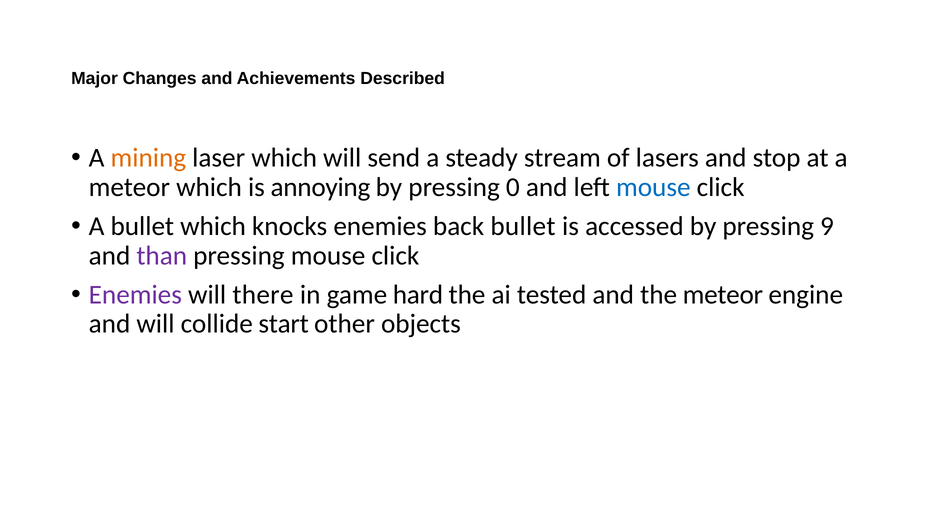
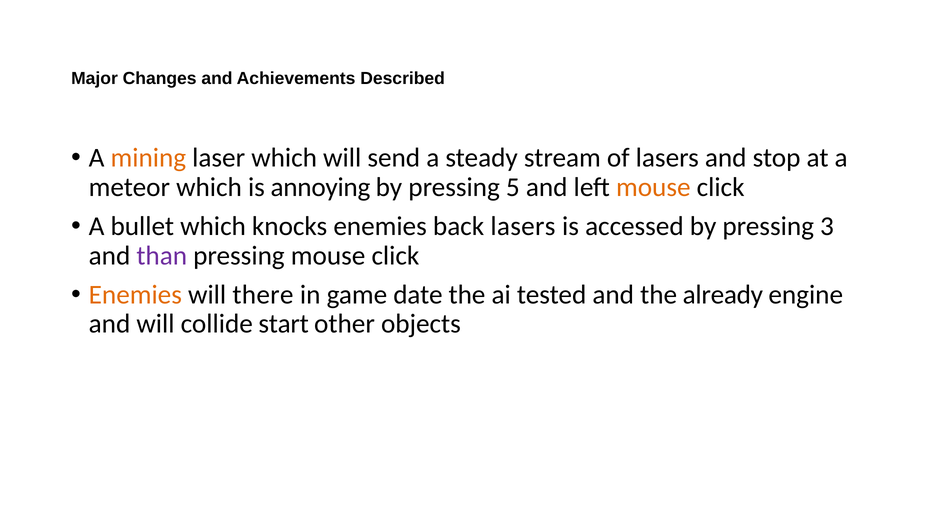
0: 0 -> 5
mouse at (653, 187) colour: blue -> orange
back bullet: bullet -> lasers
9: 9 -> 3
Enemies at (135, 295) colour: purple -> orange
hard: hard -> date
the meteor: meteor -> already
